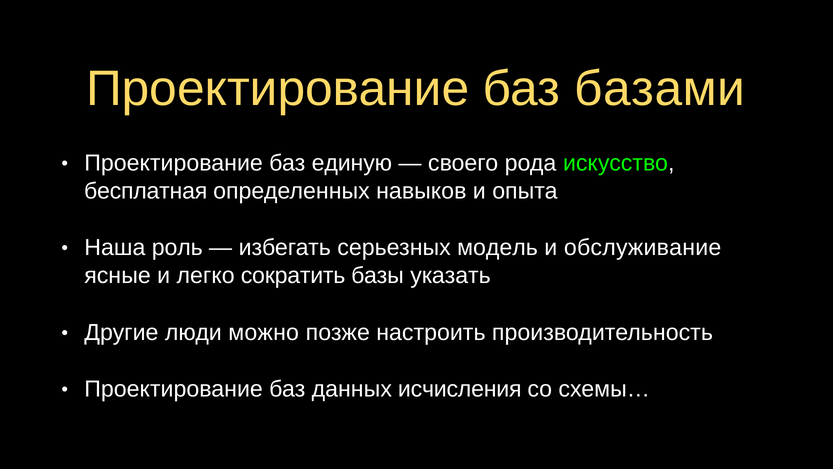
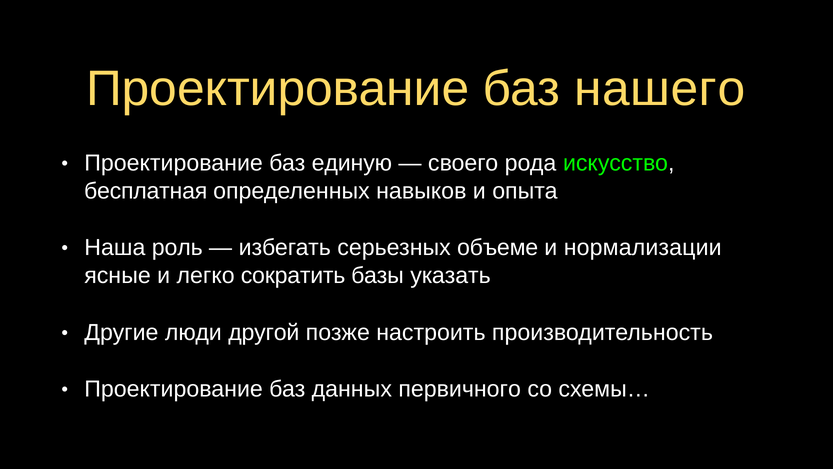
базами: базами -> нашего
модель: модель -> объеме
обслуживание: обслуживание -> нормализации
можно: можно -> другой
исчисления: исчисления -> первичного
